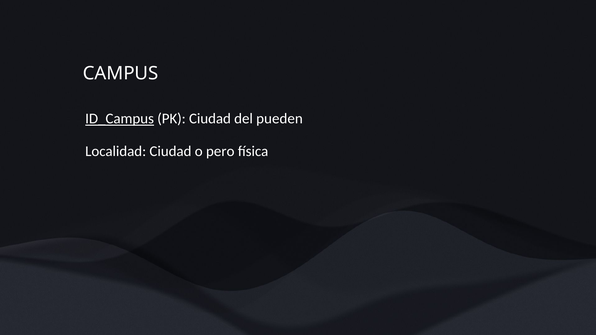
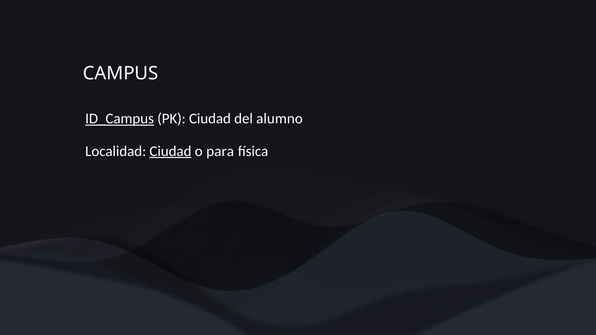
pueden: pueden -> alumno
Ciudad at (170, 151) underline: none -> present
pero: pero -> para
